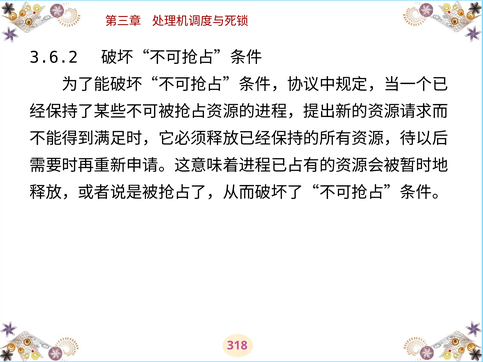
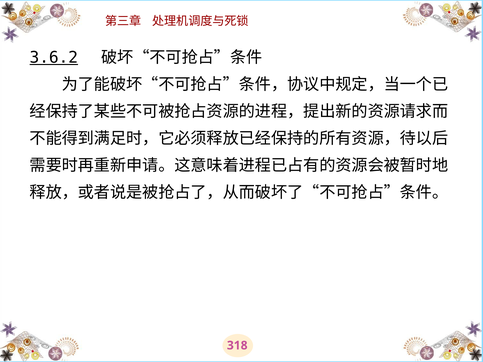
3.6.2 underline: none -> present
